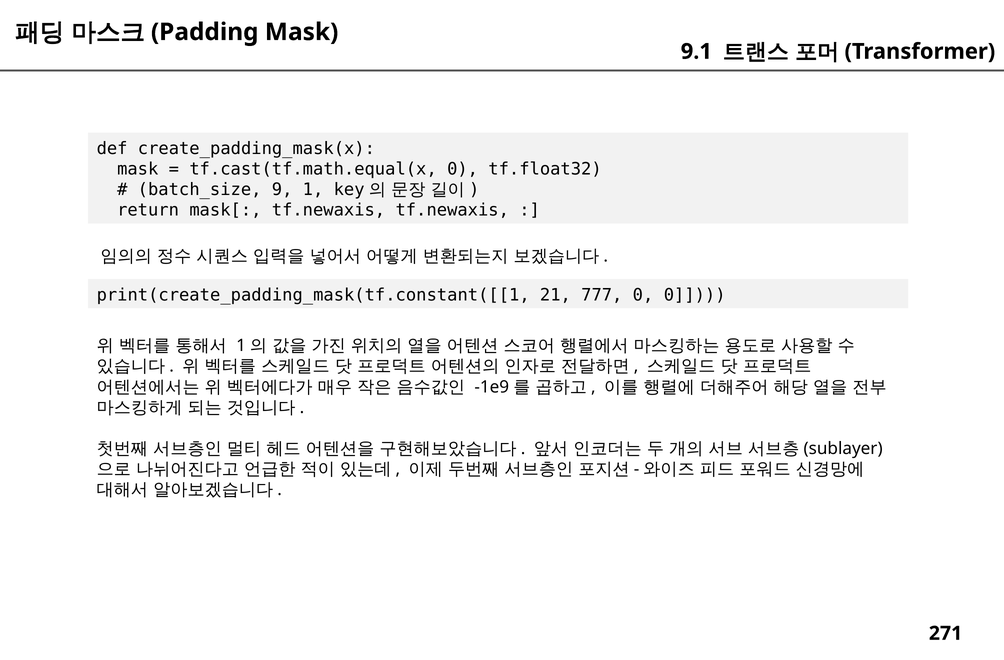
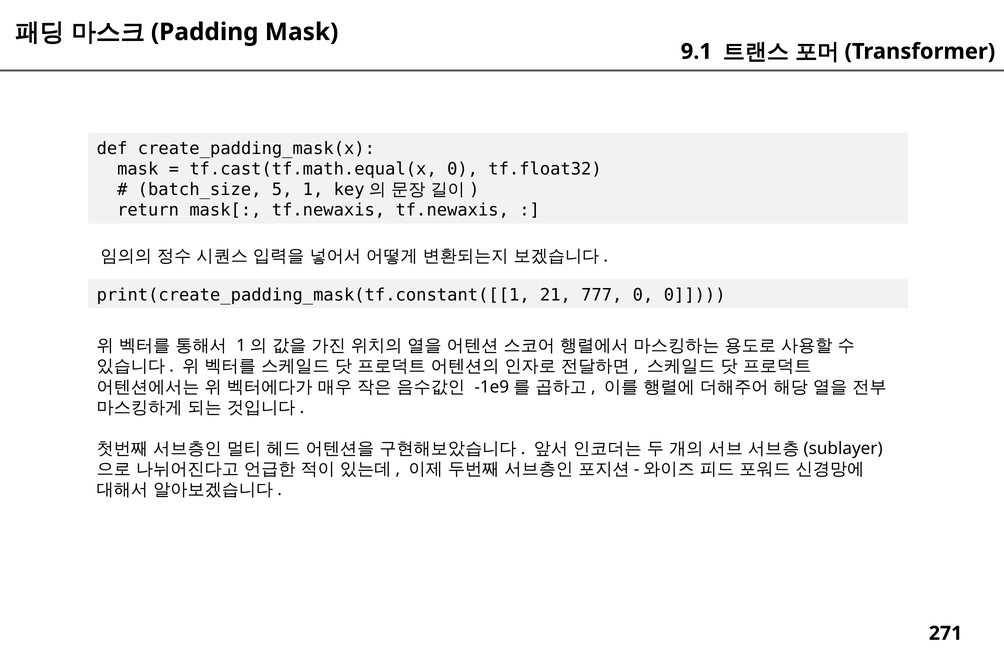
9: 9 -> 5
